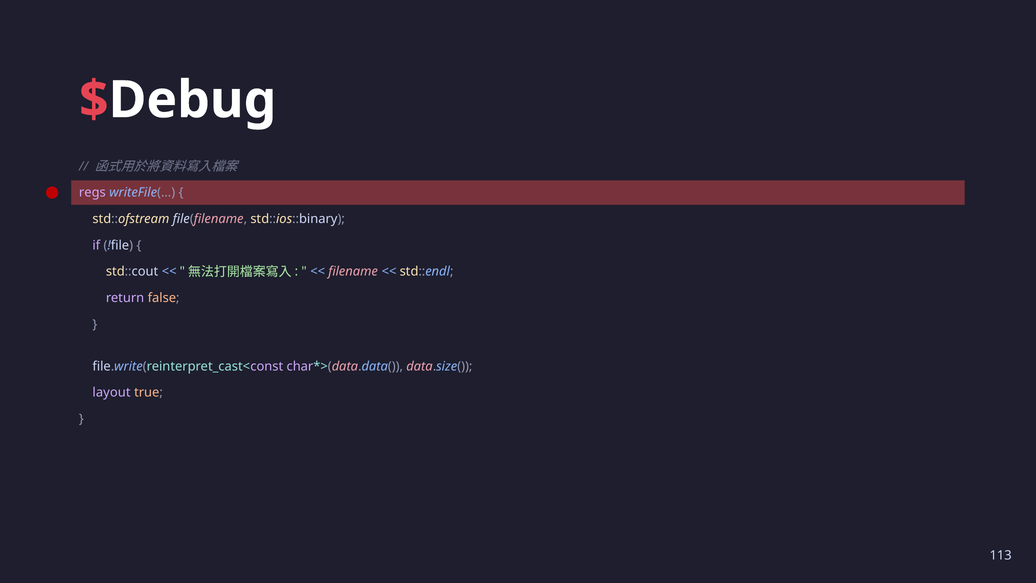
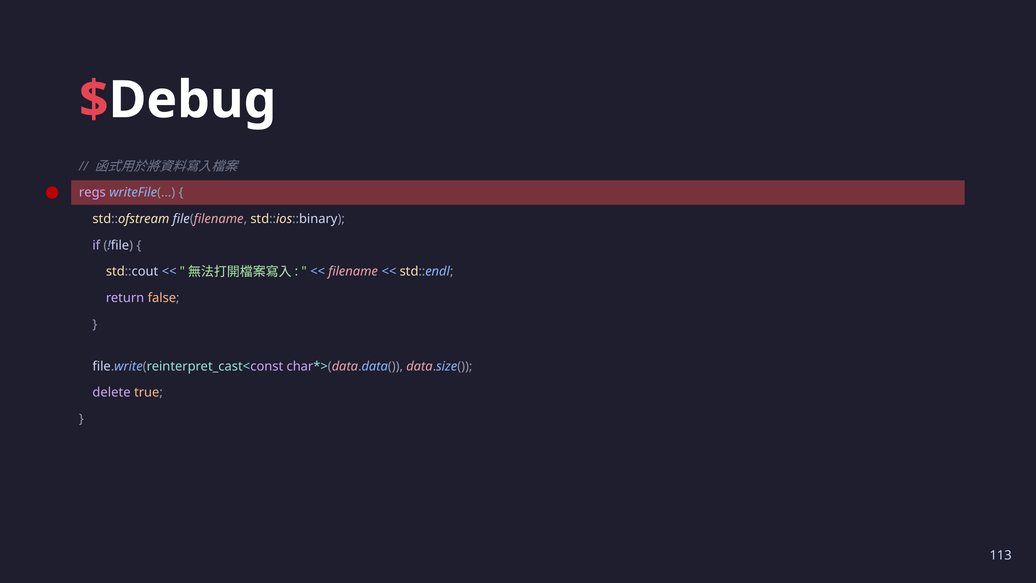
layout: layout -> delete
